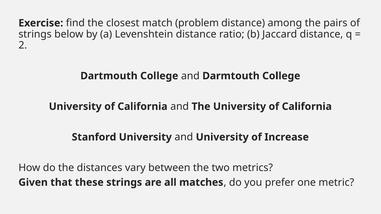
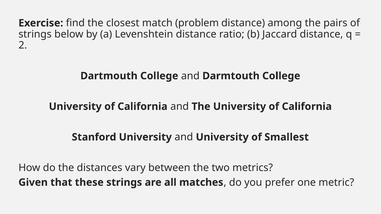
Increase: Increase -> Smallest
